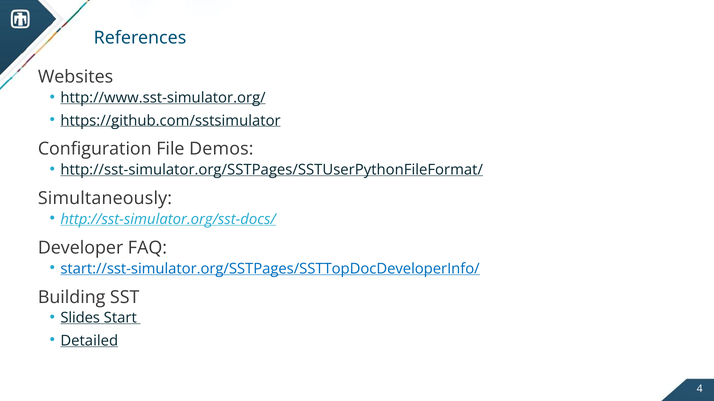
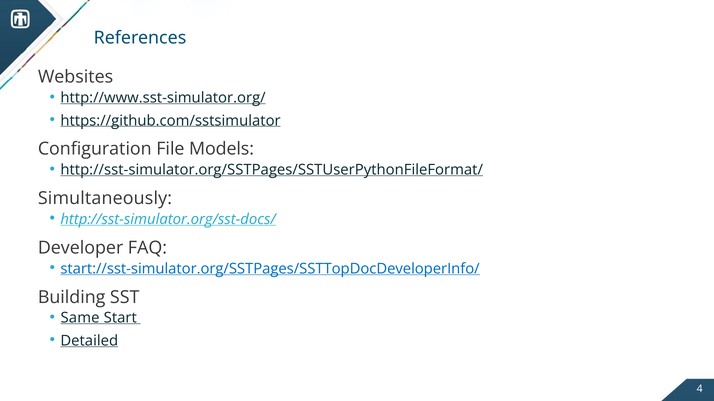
Demos: Demos -> Models
Slides: Slides -> Same
